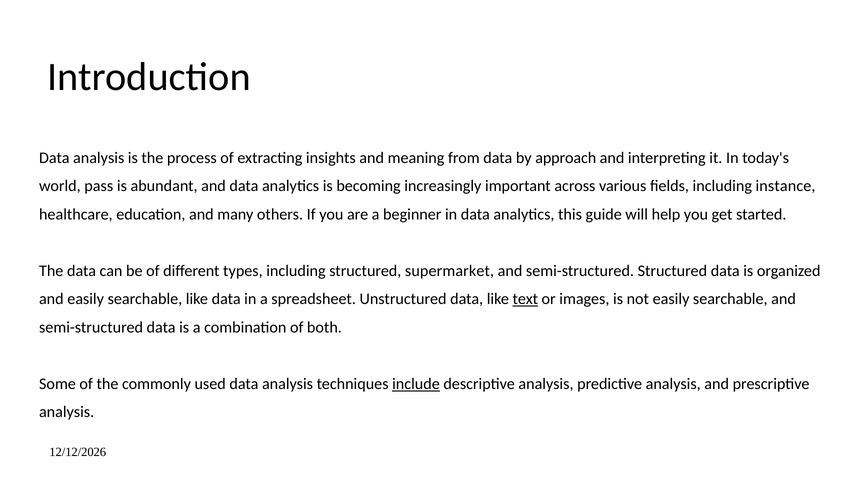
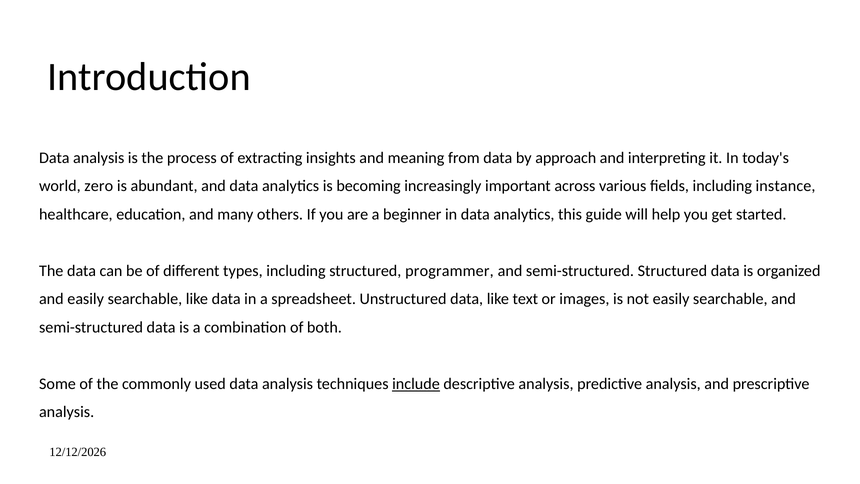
pass: pass -> zero
supermarket: supermarket -> programmer
text underline: present -> none
